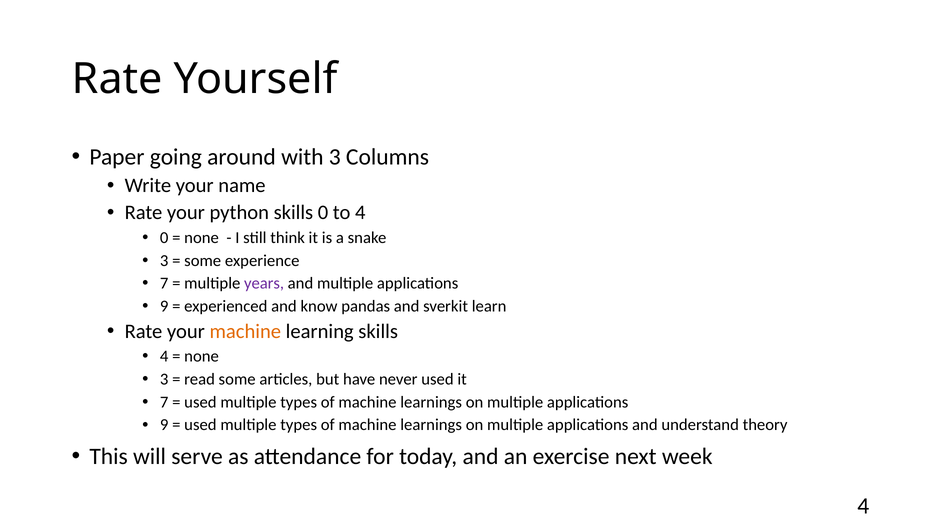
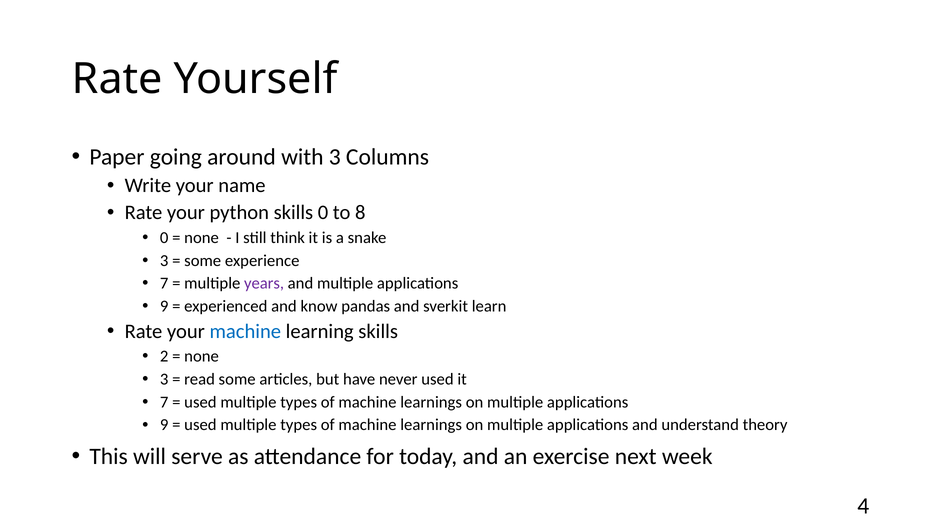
to 4: 4 -> 8
machine at (245, 332) colour: orange -> blue
4 at (164, 357): 4 -> 2
